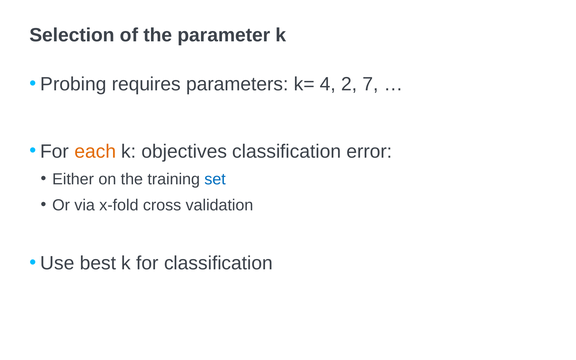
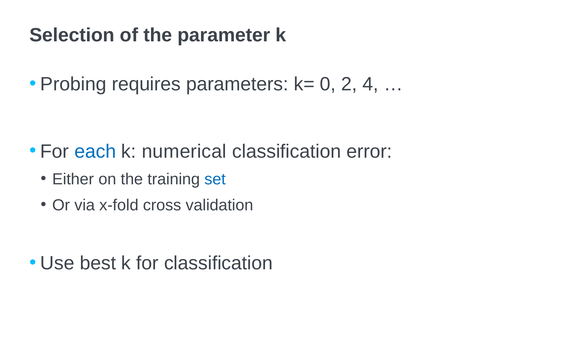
4: 4 -> 0
7: 7 -> 4
each colour: orange -> blue
objectives: objectives -> numerical
